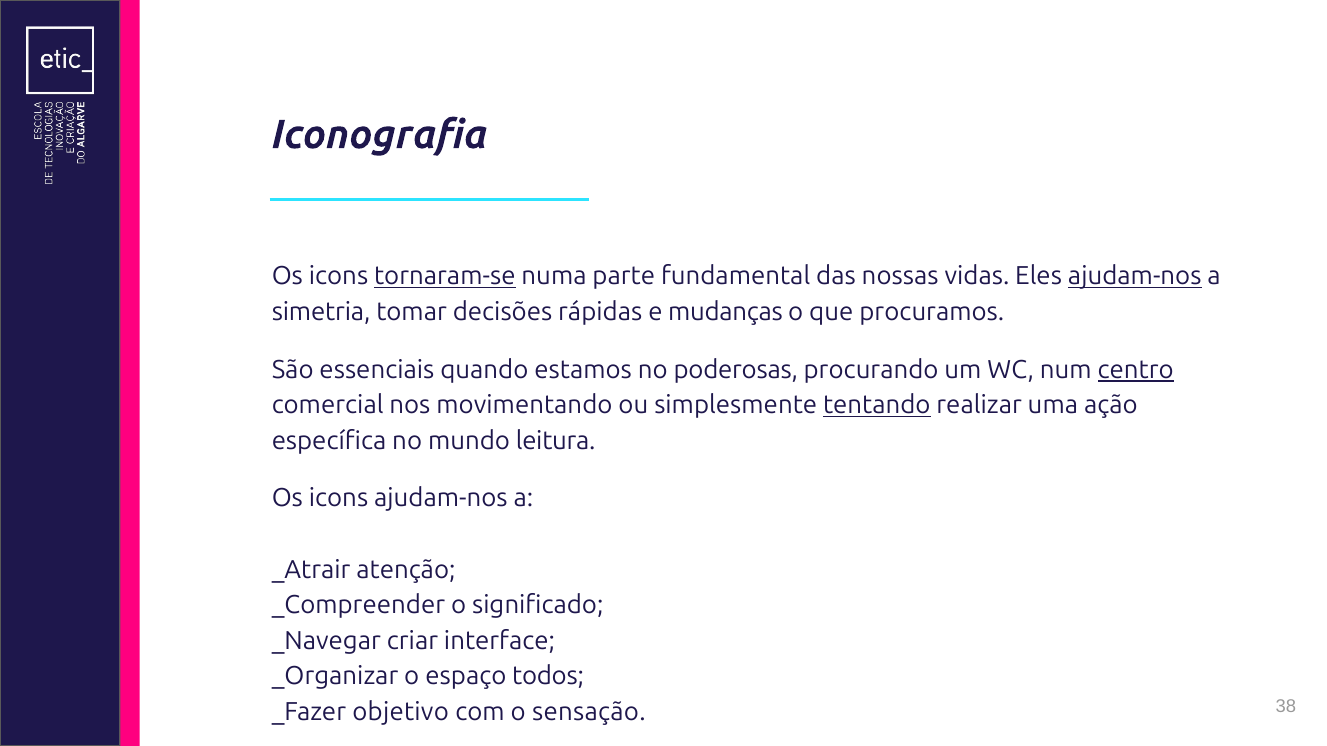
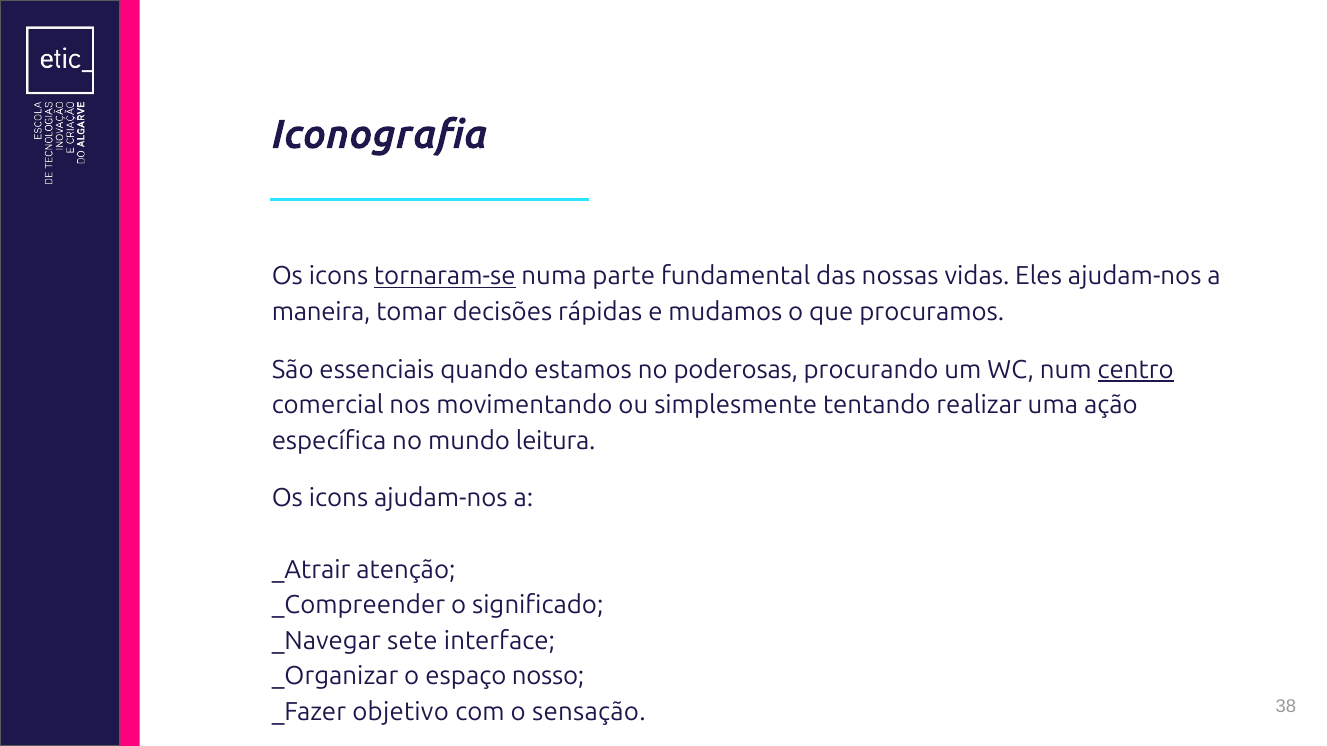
ajudam-nos at (1135, 277) underline: present -> none
simetria: simetria -> maneira
mudanças: mudanças -> mudamos
tentando underline: present -> none
criar: criar -> sete
todos: todos -> nosso
